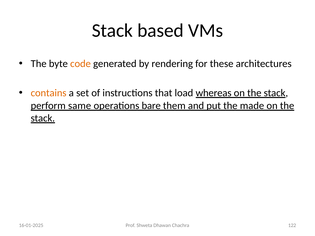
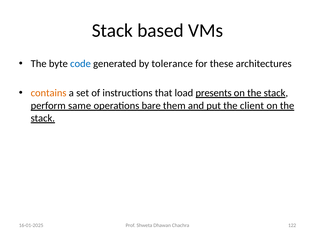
code colour: orange -> blue
rendering: rendering -> tolerance
whereas: whereas -> presents
made: made -> client
